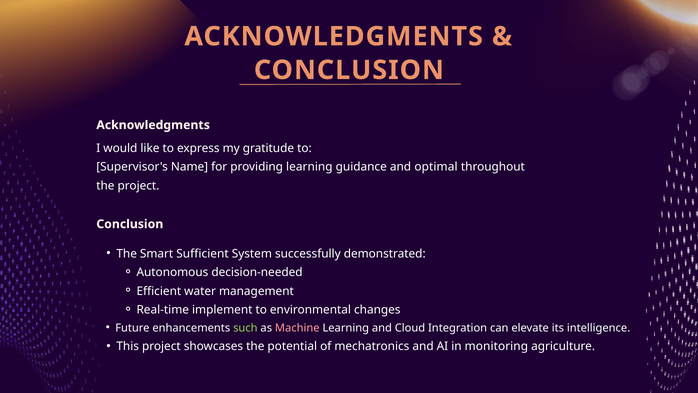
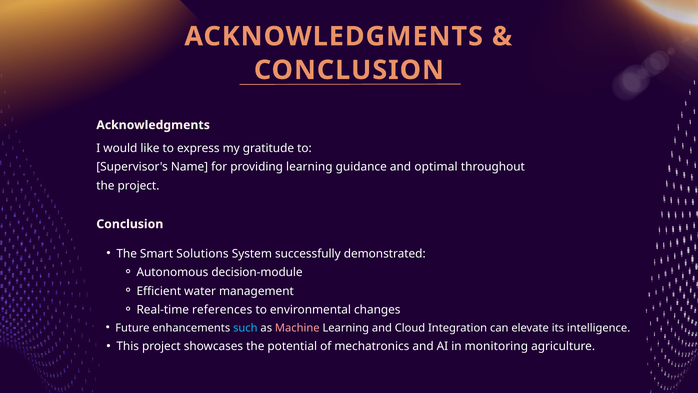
Sufficient: Sufficient -> Solutions
decision-needed: decision-needed -> decision-module
implement: implement -> references
such colour: light green -> light blue
